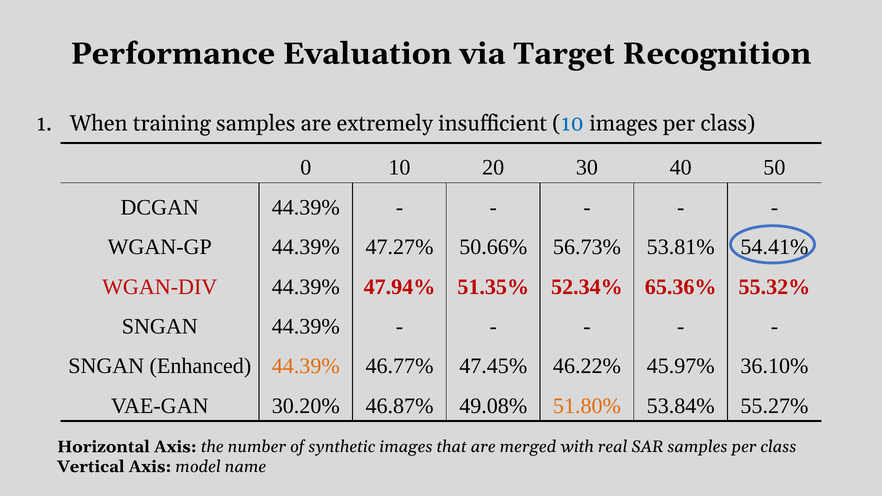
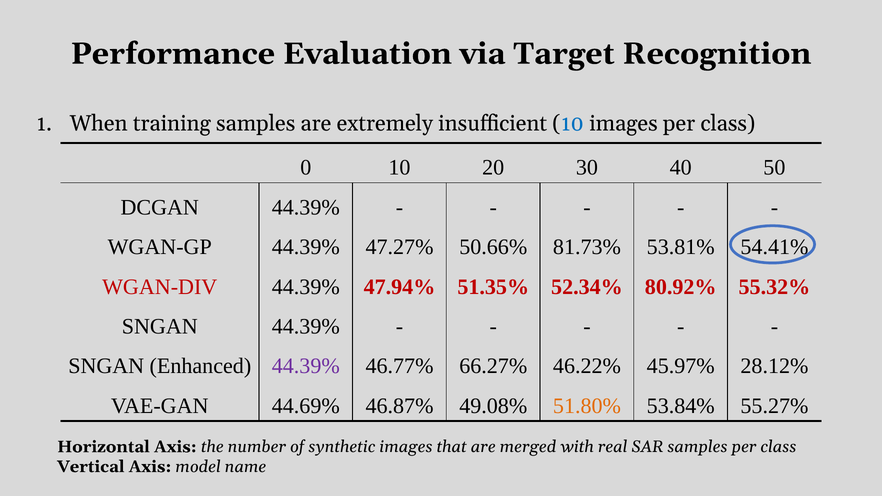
56.73%: 56.73% -> 81.73%
65.36%: 65.36% -> 80.92%
44.39% at (306, 366) colour: orange -> purple
47.45%: 47.45% -> 66.27%
36.10%: 36.10% -> 28.12%
30.20%: 30.20% -> 44.69%
